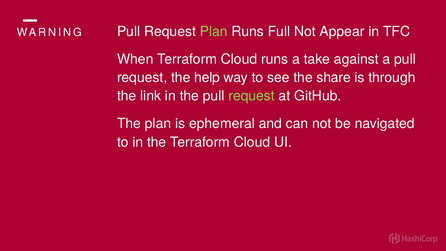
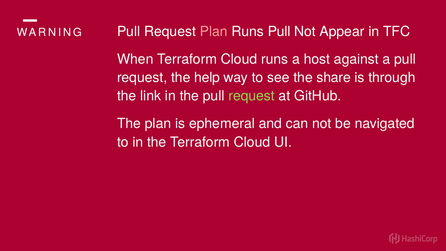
Plan at (214, 31) colour: light green -> pink
Runs Full: Full -> Pull
take: take -> host
